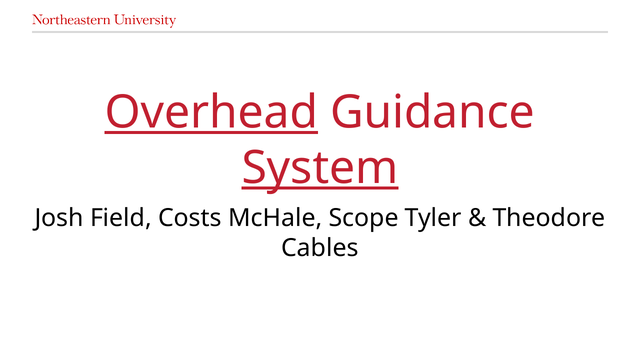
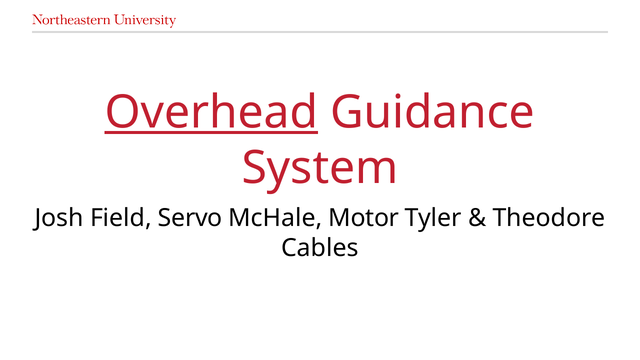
System underline: present -> none
Costs: Costs -> Servo
Scope: Scope -> Motor
